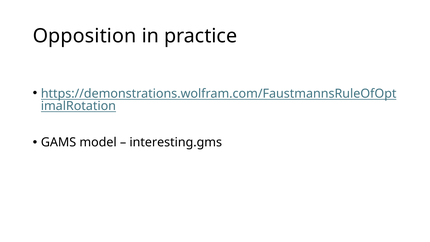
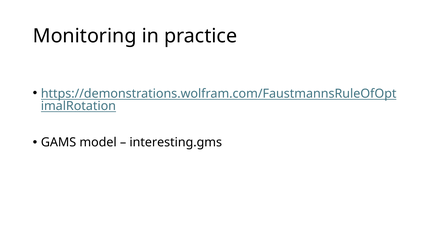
Opposition: Opposition -> Monitoring
